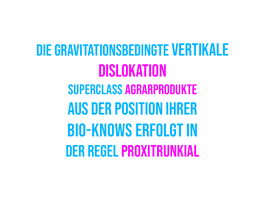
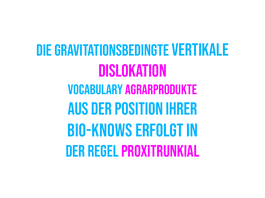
superclass: superclass -> vocabulary
